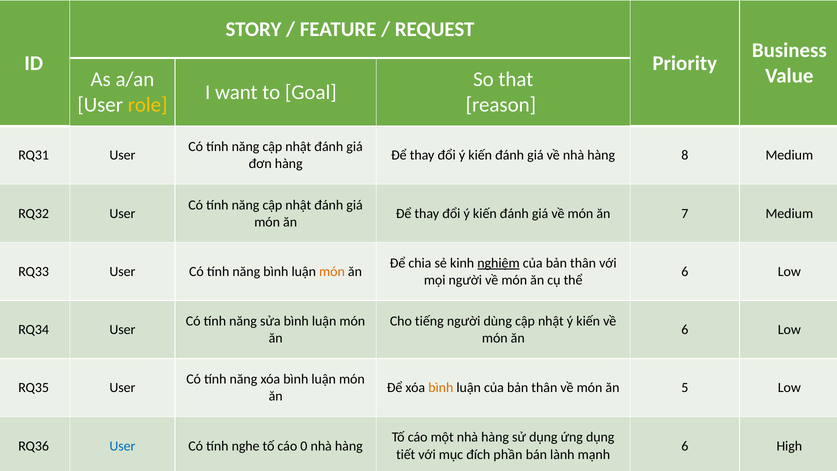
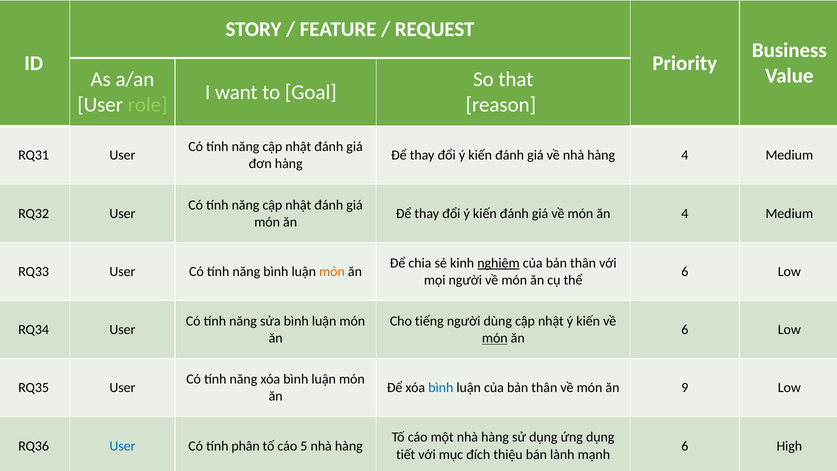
role colour: yellow -> light green
hàng 8: 8 -> 4
ăn 7: 7 -> 4
món at (495, 338) underline: none -> present
bình at (441, 388) colour: orange -> blue
5: 5 -> 9
nghe: nghe -> phân
0: 0 -> 5
phần: phần -> thiệu
